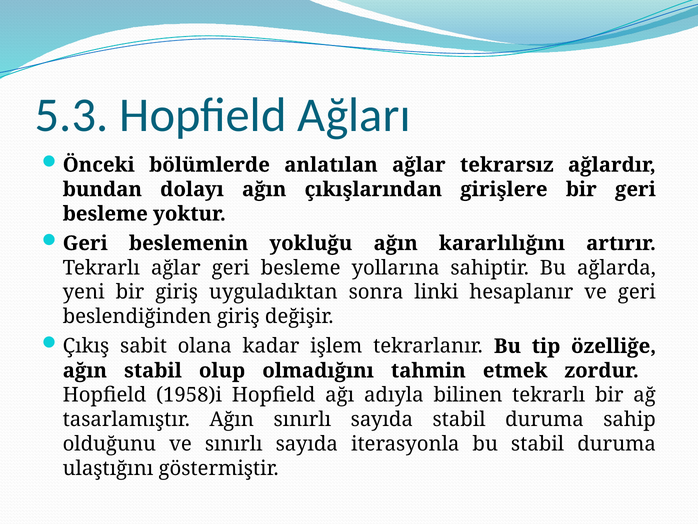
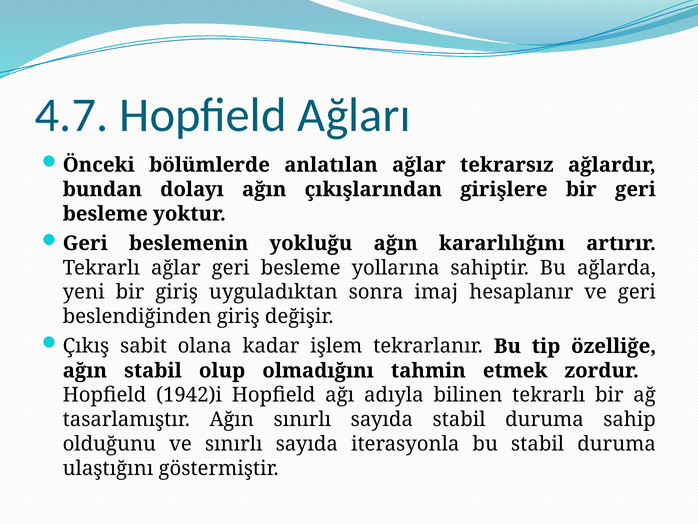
5.3: 5.3 -> 4.7
linki: linki -> imaj
1958)i: 1958)i -> 1942)i
